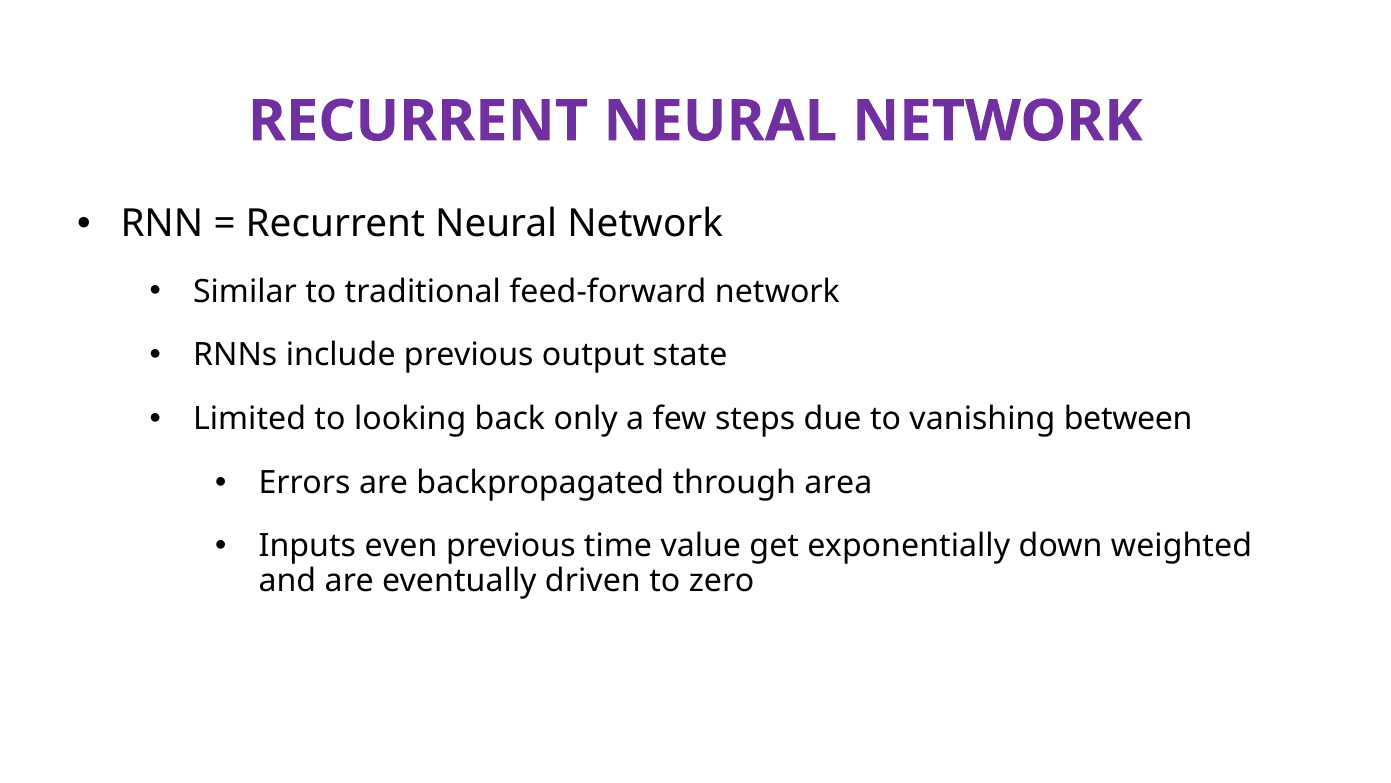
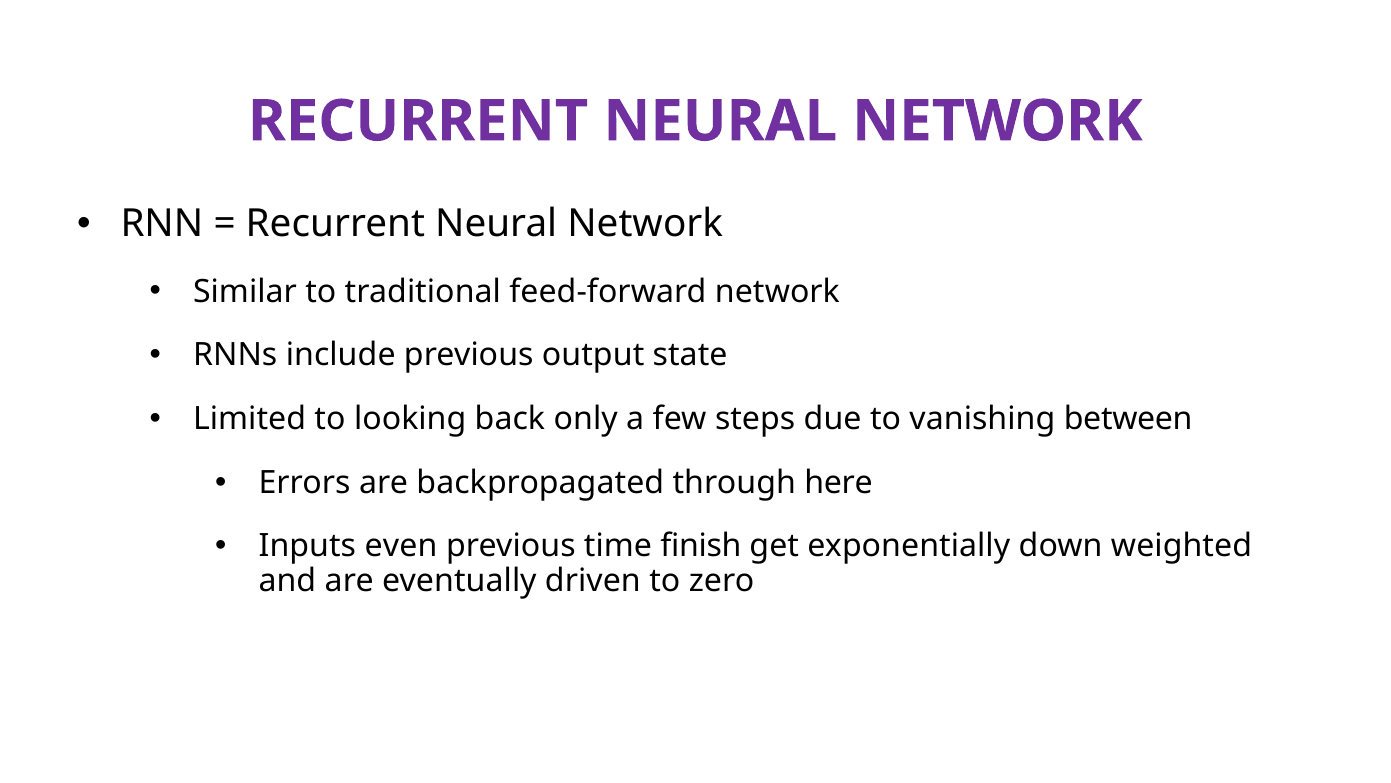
area: area -> here
value: value -> finish
